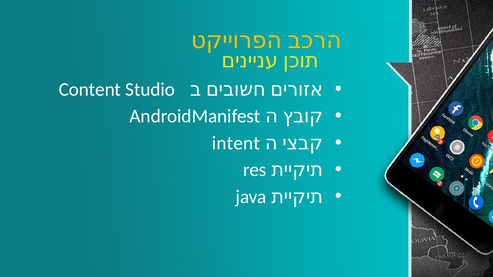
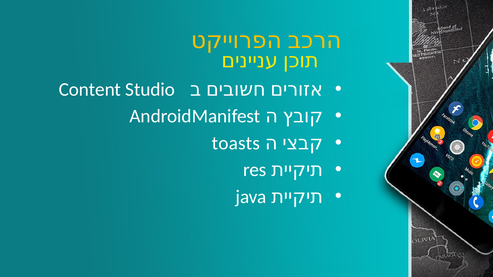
intent: intent -> toasts
